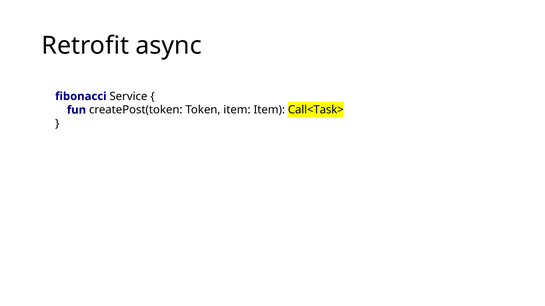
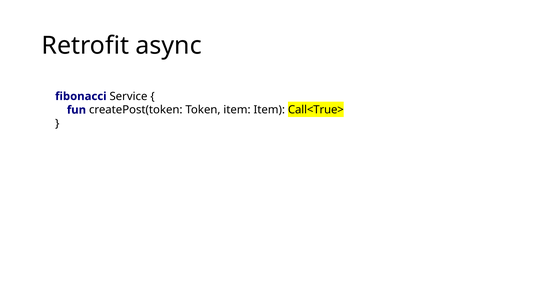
Call<Task>: Call<Task> -> Call<True>
